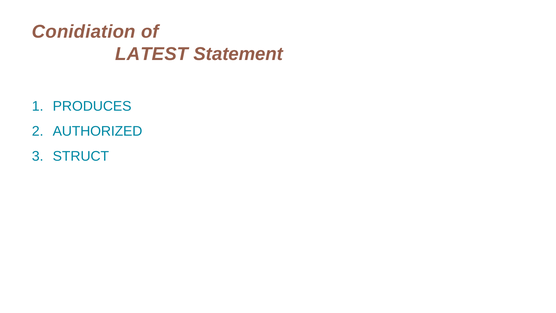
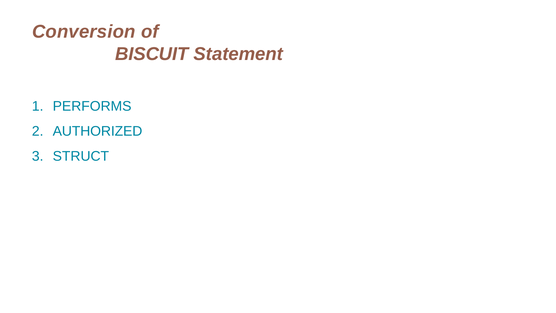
Conidiation: Conidiation -> Conversion
LATEST: LATEST -> BISCUIT
PRODUCES: PRODUCES -> PERFORMS
